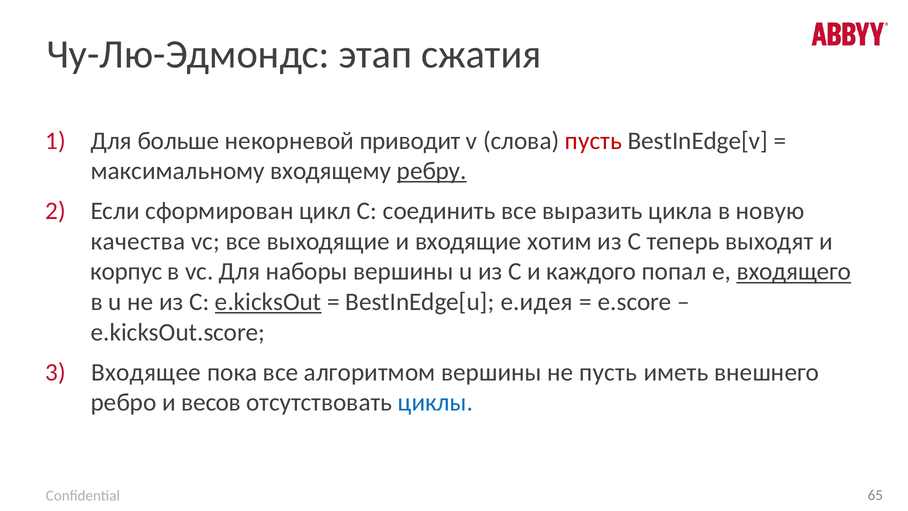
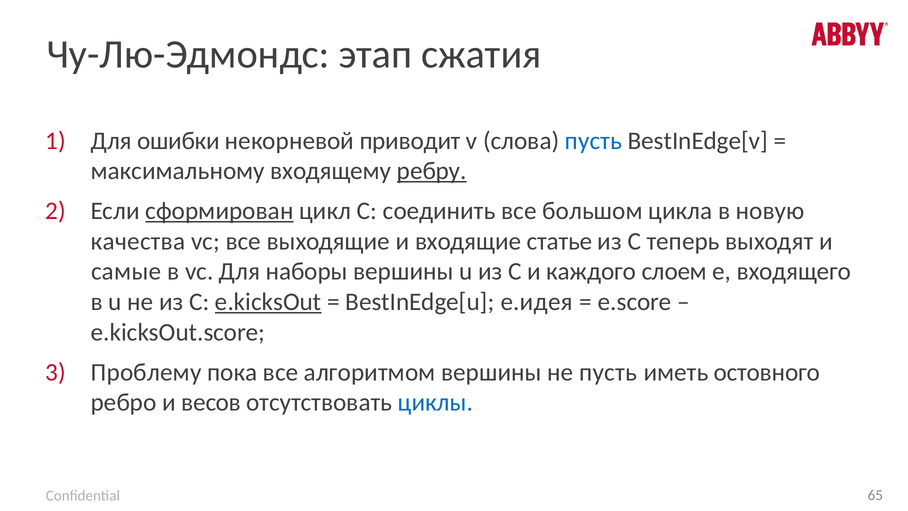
больше: больше -> ошибки
пусть at (593, 141) colour: red -> blue
сформирован underline: none -> present
выразить: выразить -> большом
хотим: хотим -> статье
корпус: корпус -> самые
попал: попал -> слоем
входящего underline: present -> none
Входящее: Входящее -> Проблему
внешнего: внешнего -> остовного
